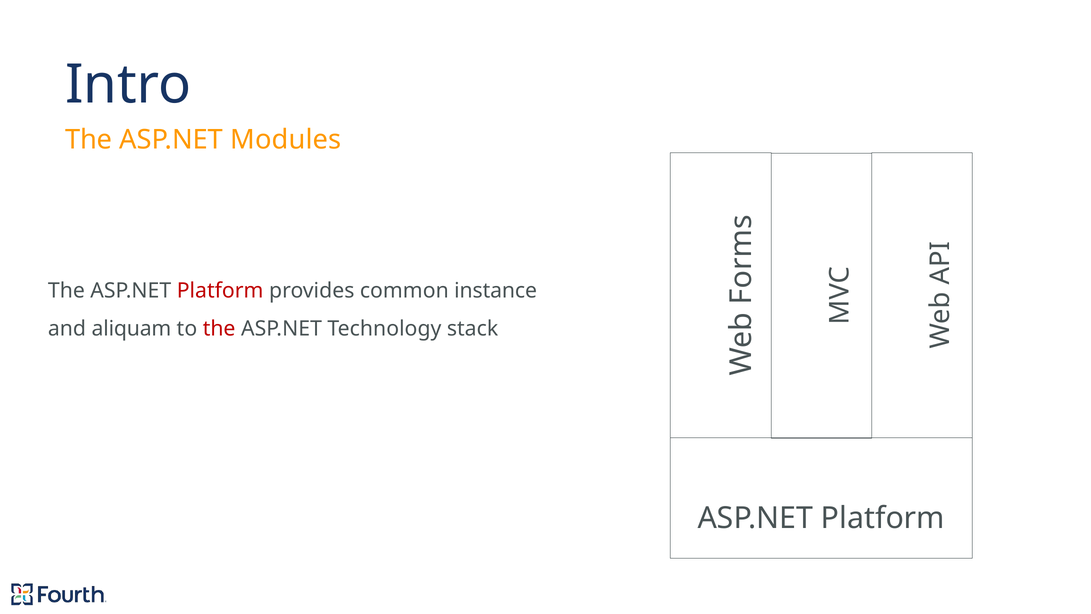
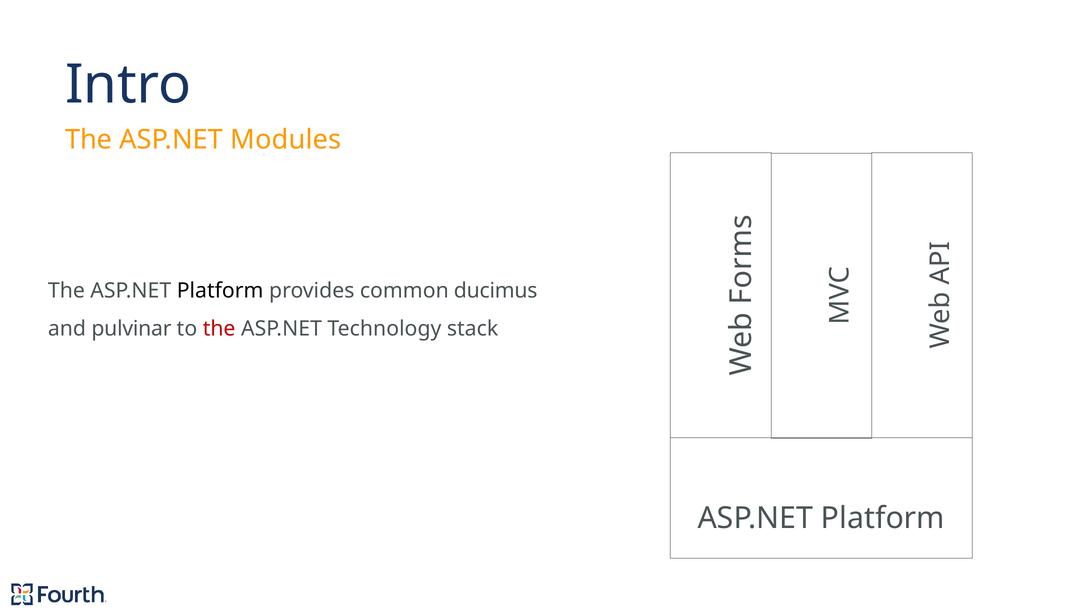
Platform at (220, 290) colour: red -> black
instance: instance -> ducimus
aliquam: aliquam -> pulvinar
